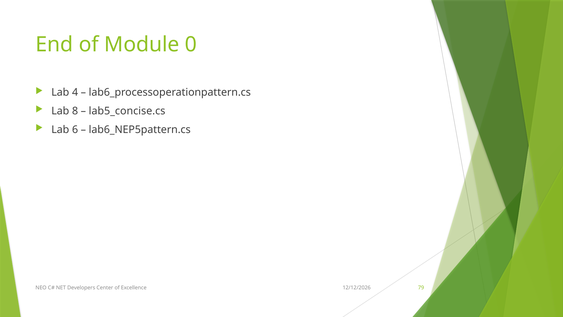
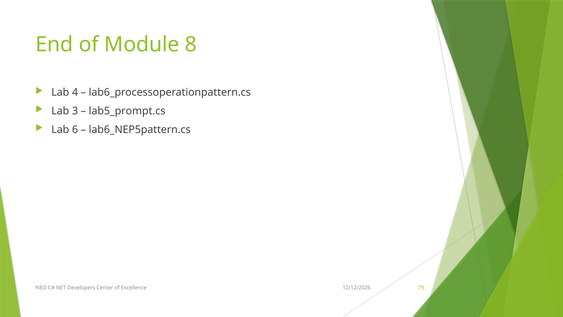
0: 0 -> 8
8: 8 -> 3
lab5_concise.cs: lab5_concise.cs -> lab5_prompt.cs
